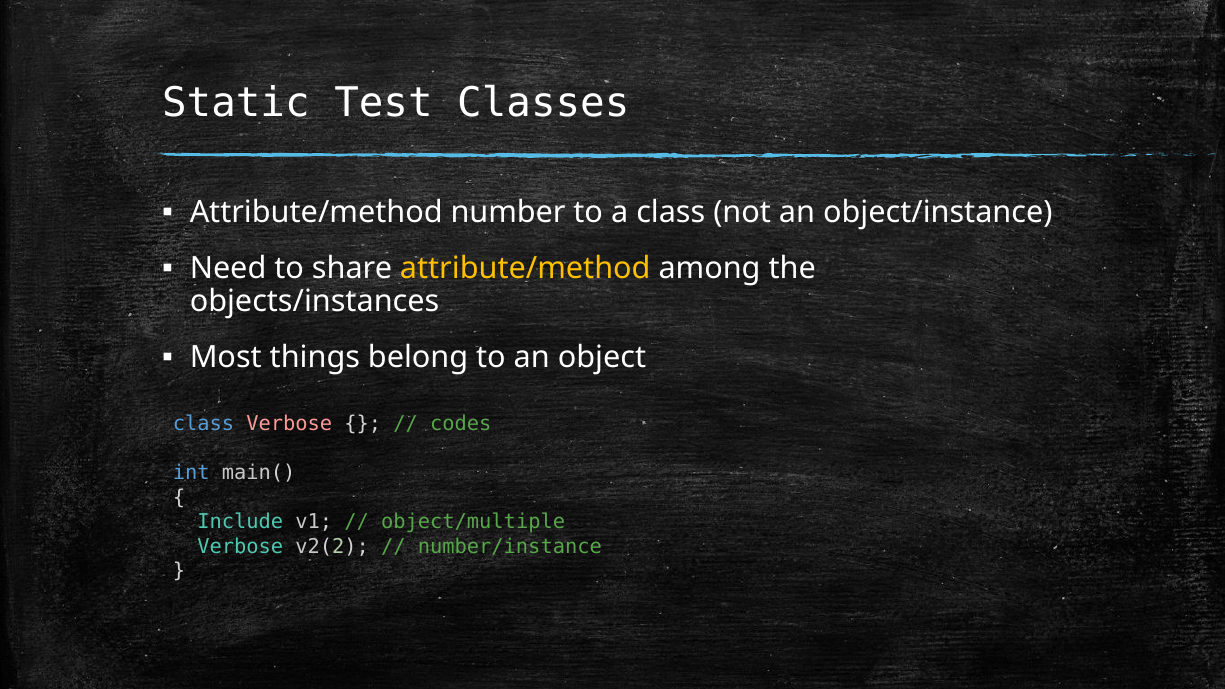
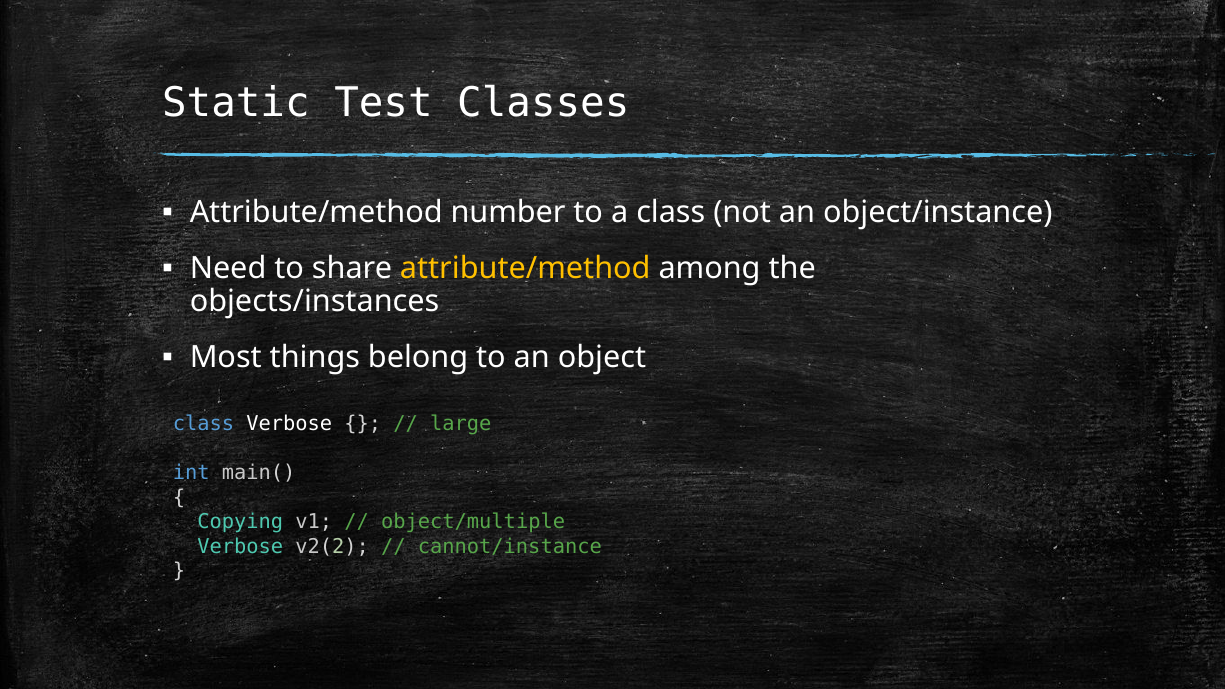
Verbose at (289, 424) colour: pink -> white
codes: codes -> large
Include: Include -> Copying
number/instance: number/instance -> cannot/instance
